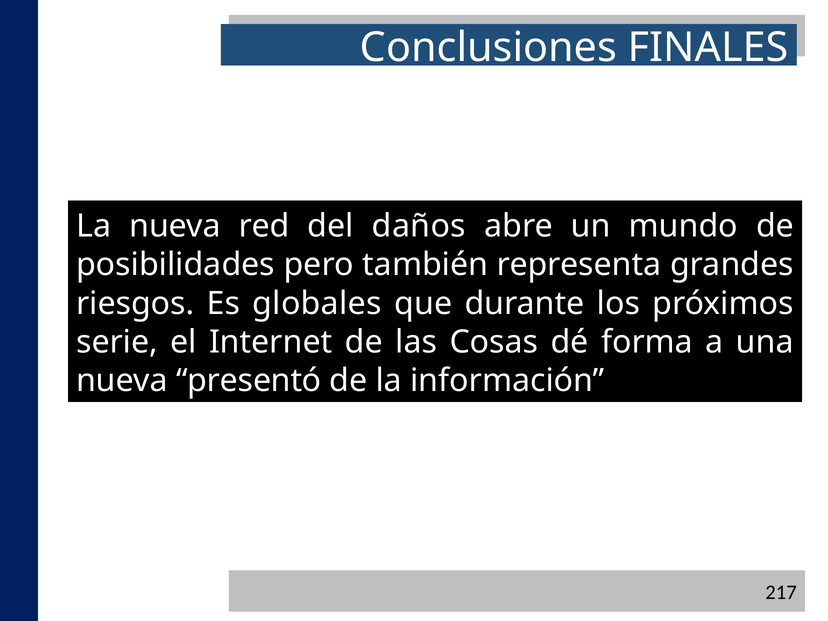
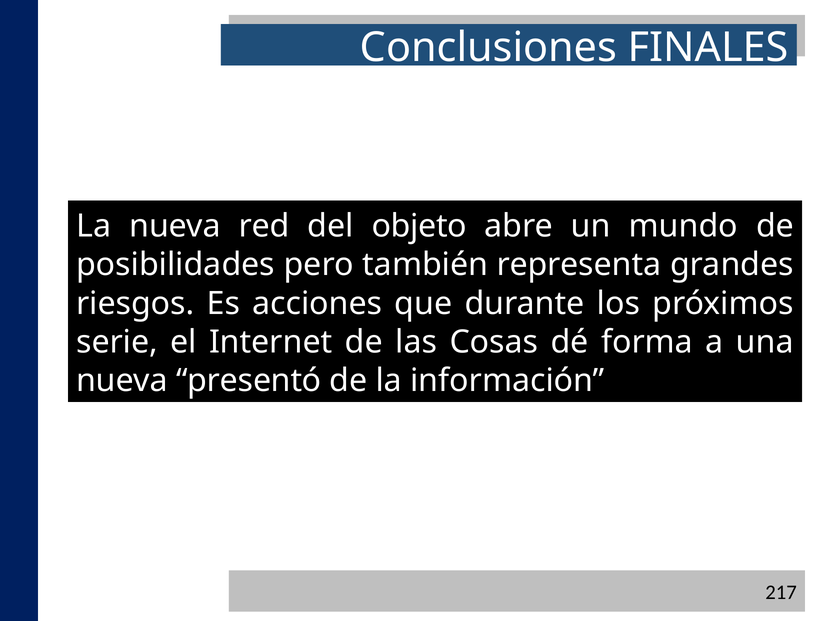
daños: daños -> objeto
globales: globales -> acciones
